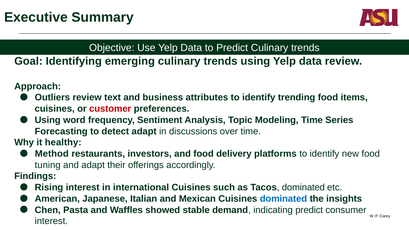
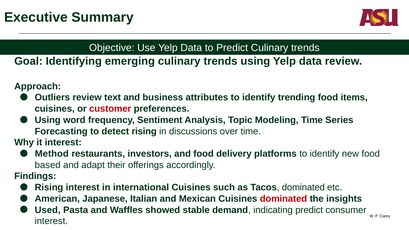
detect adapt: adapt -> rising
it healthy: healthy -> interest
tuning: tuning -> based
dominated at (283, 199) colour: blue -> red
Chen: Chen -> Used
